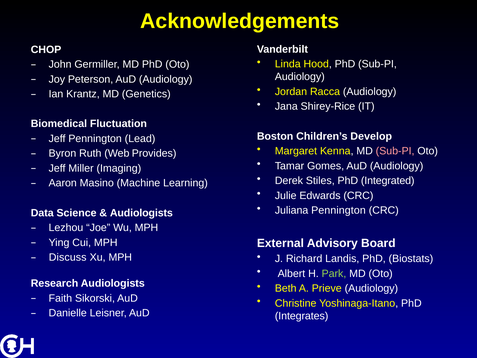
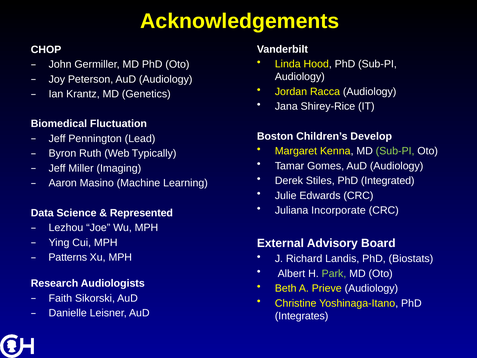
Sub-PI at (395, 151) colour: pink -> light green
Provides: Provides -> Typically
Juliana Pennington: Pennington -> Incorporate
Audiologists at (141, 213): Audiologists -> Represented
Discuss: Discuss -> Patterns
